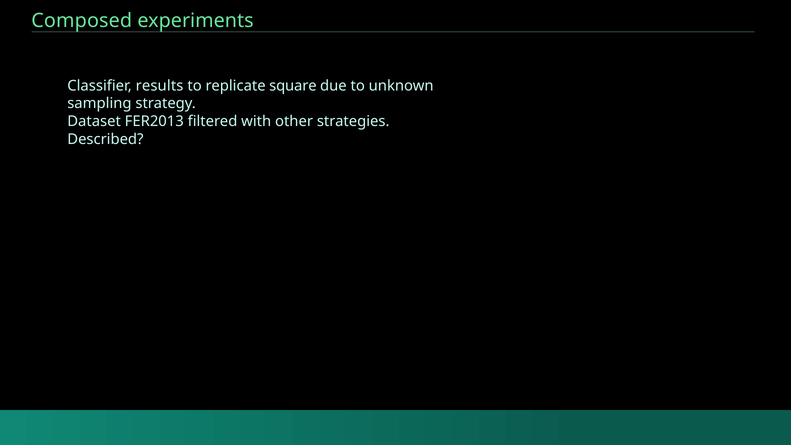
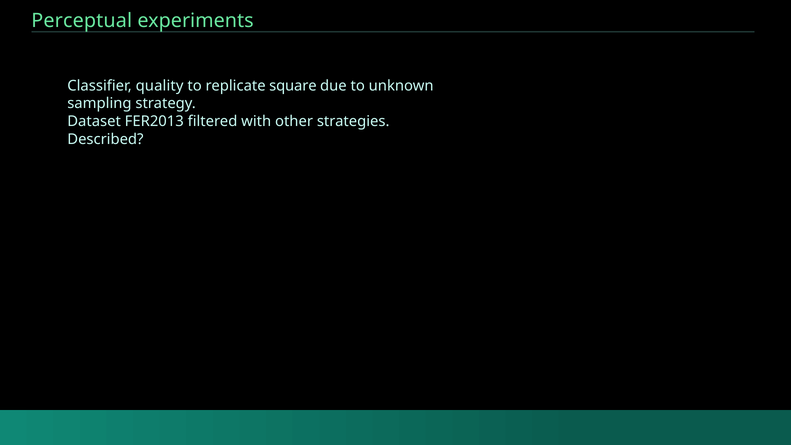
Composed: Composed -> Perceptual
results: results -> quality
